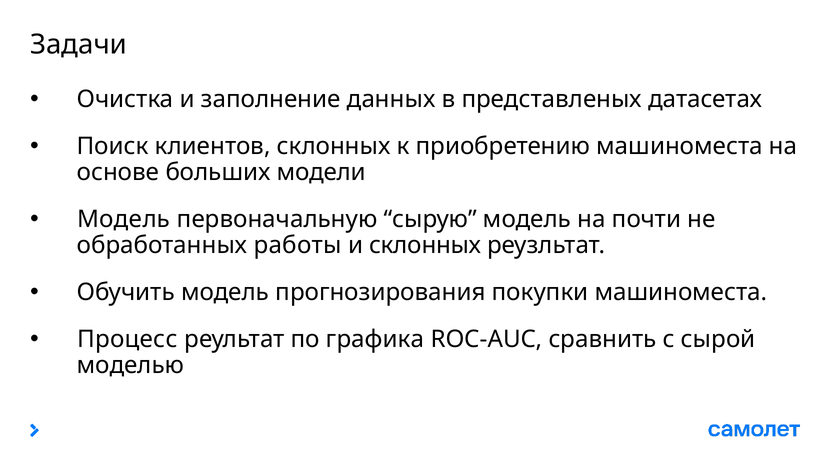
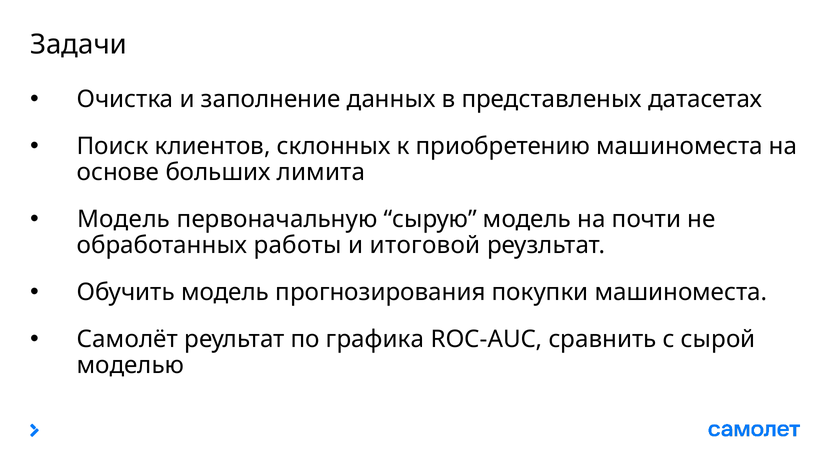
модели: модели -> лимита
и склонных: склонных -> итоговой
Процесс: Процесс -> Самолёт
